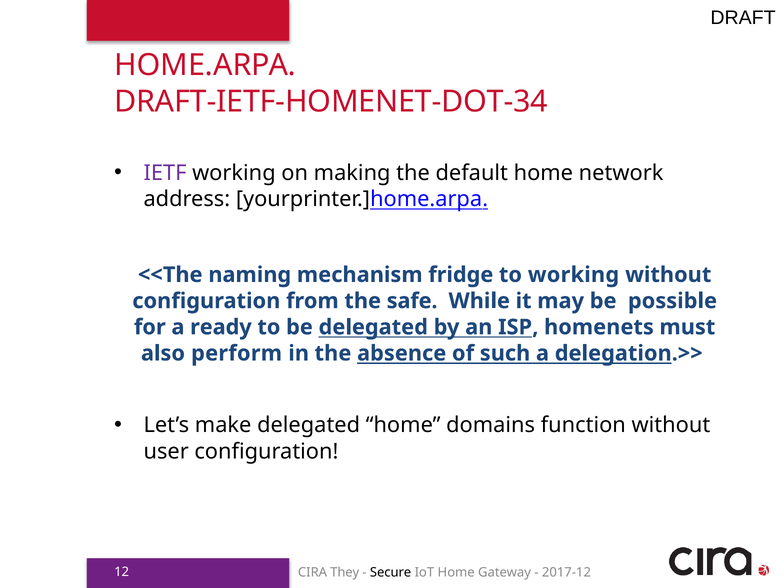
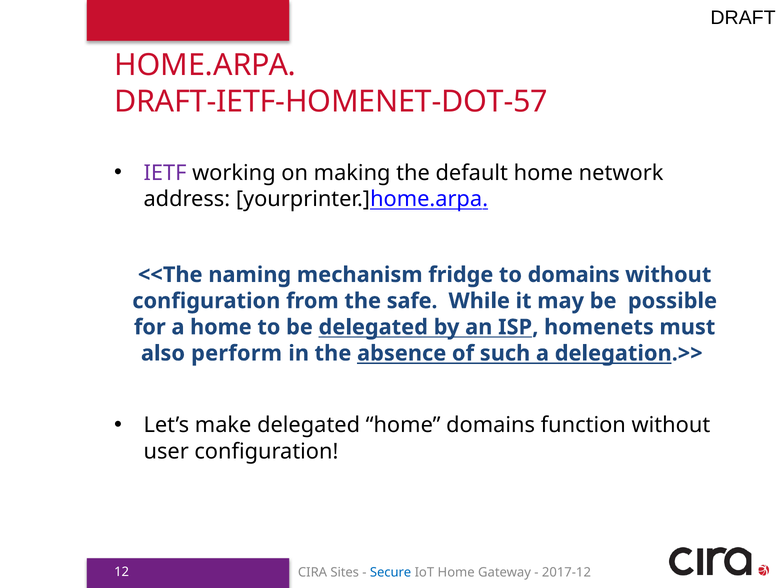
DRAFT-IETF-HOMENET-DOT-34: DRAFT-IETF-HOMENET-DOT-34 -> DRAFT-IETF-HOMENET-DOT-57
to working: working -> domains
a ready: ready -> home
They: They -> Sites
Secure colour: black -> blue
